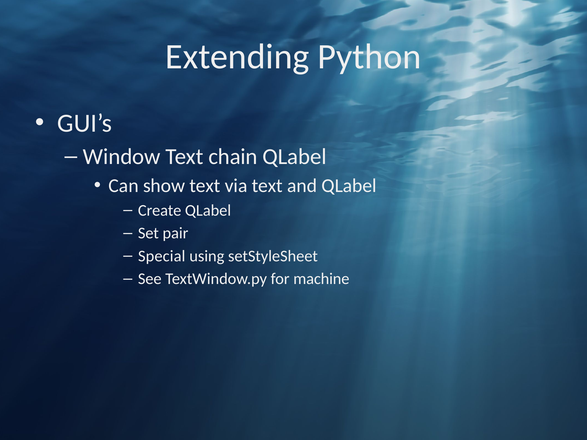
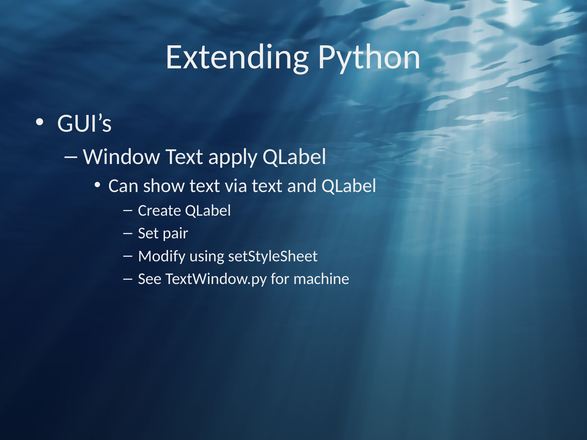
chain: chain -> apply
Special: Special -> Modify
